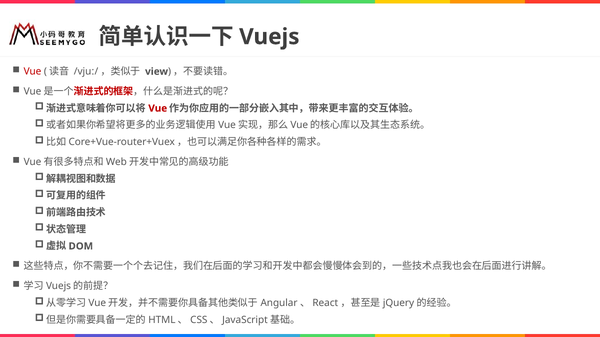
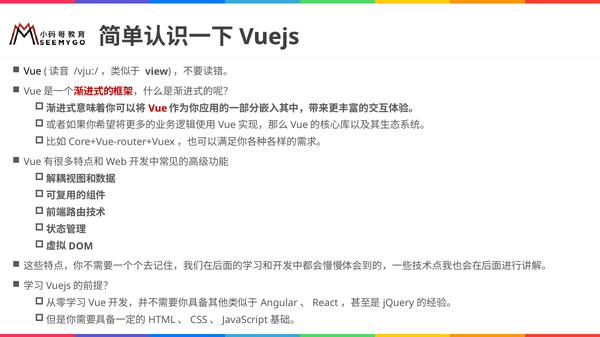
Vue at (33, 72) colour: red -> black
